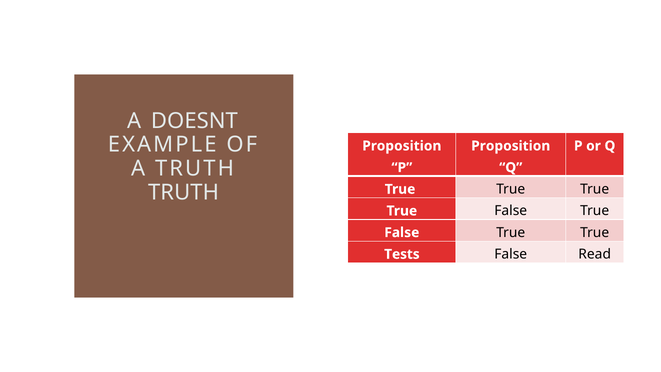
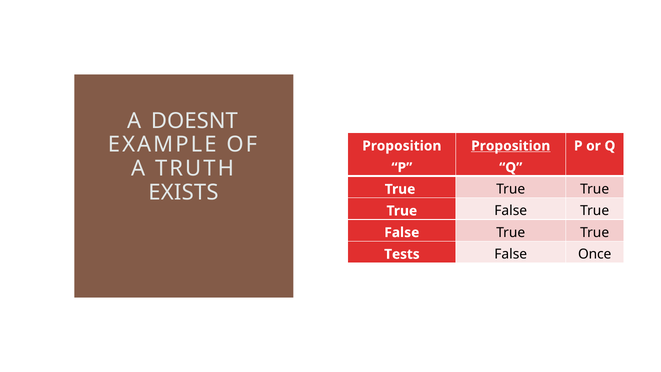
Proposition at (511, 146) underline: none -> present
TRUTH at (184, 192): TRUTH -> EXISTS
Read: Read -> Once
